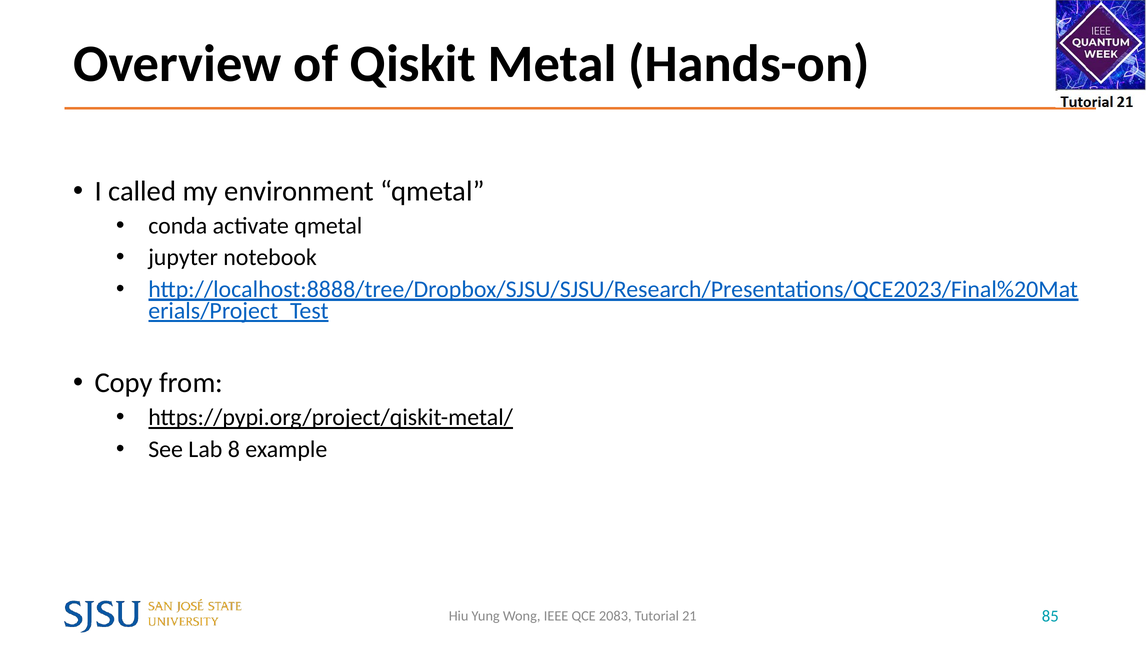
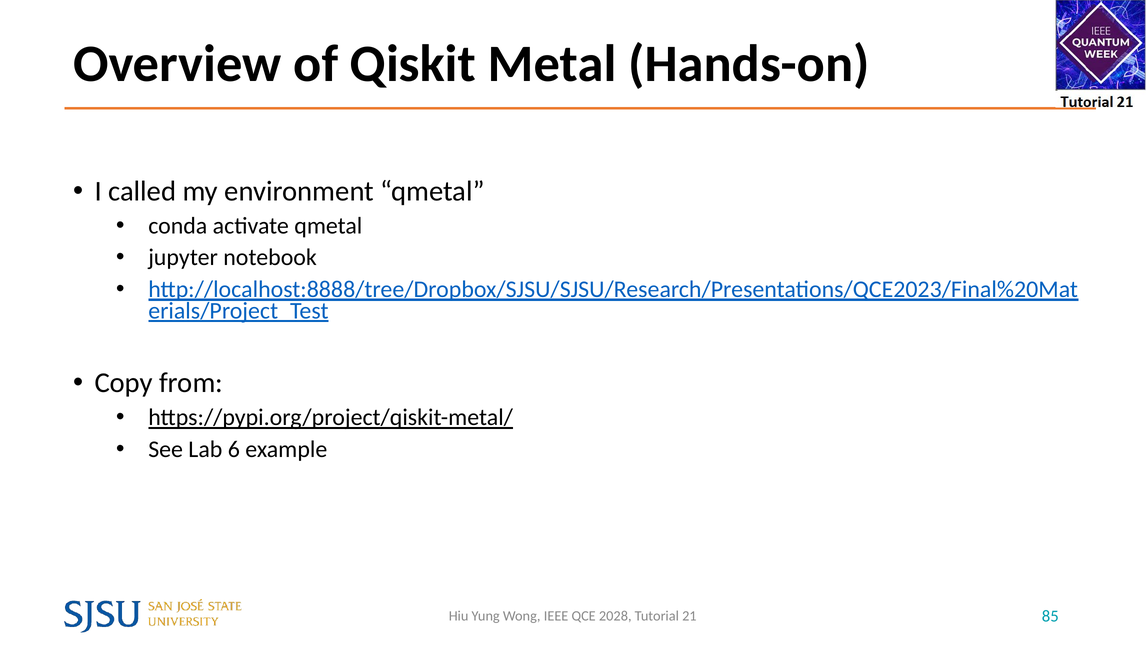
8: 8 -> 6
2083: 2083 -> 2028
